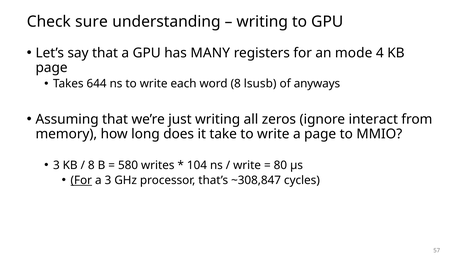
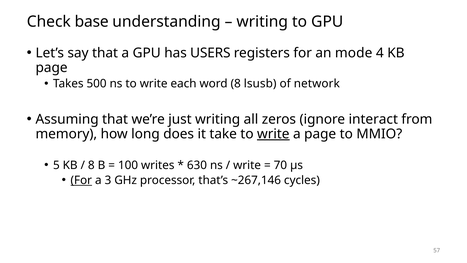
sure: sure -> base
MANY: MANY -> USERS
644: 644 -> 500
anyways: anyways -> network
write at (273, 134) underline: none -> present
3 at (56, 165): 3 -> 5
580: 580 -> 100
104: 104 -> 630
80: 80 -> 70
~308,847: ~308,847 -> ~267,146
